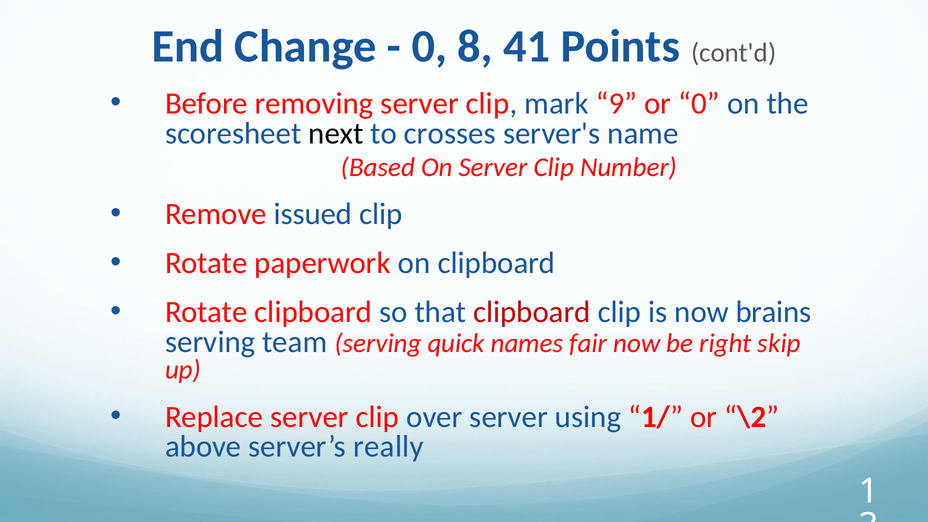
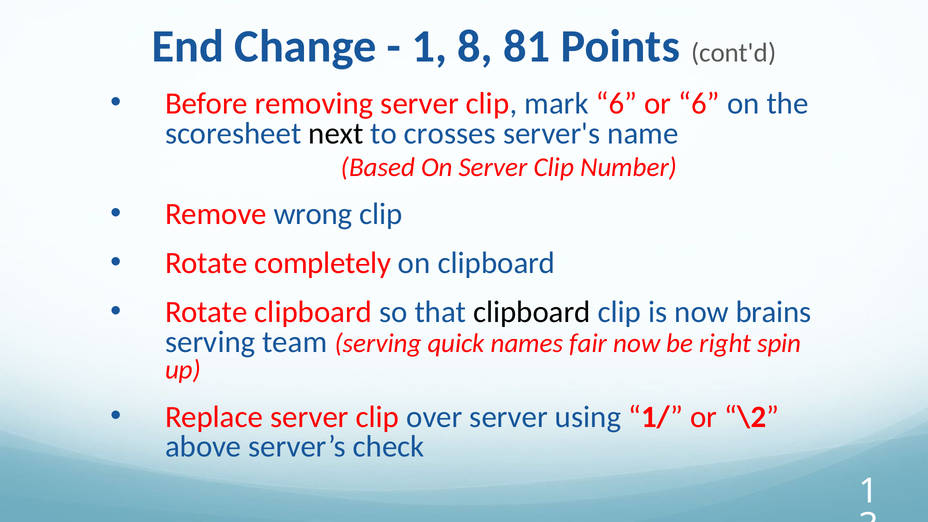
0 at (429, 46): 0 -> 1
41: 41 -> 81
mark 9: 9 -> 6
or 0: 0 -> 6
issued: issued -> wrong
paperwork: paperwork -> completely
clipboard at (532, 312) colour: red -> black
skip: skip -> spin
really: really -> check
